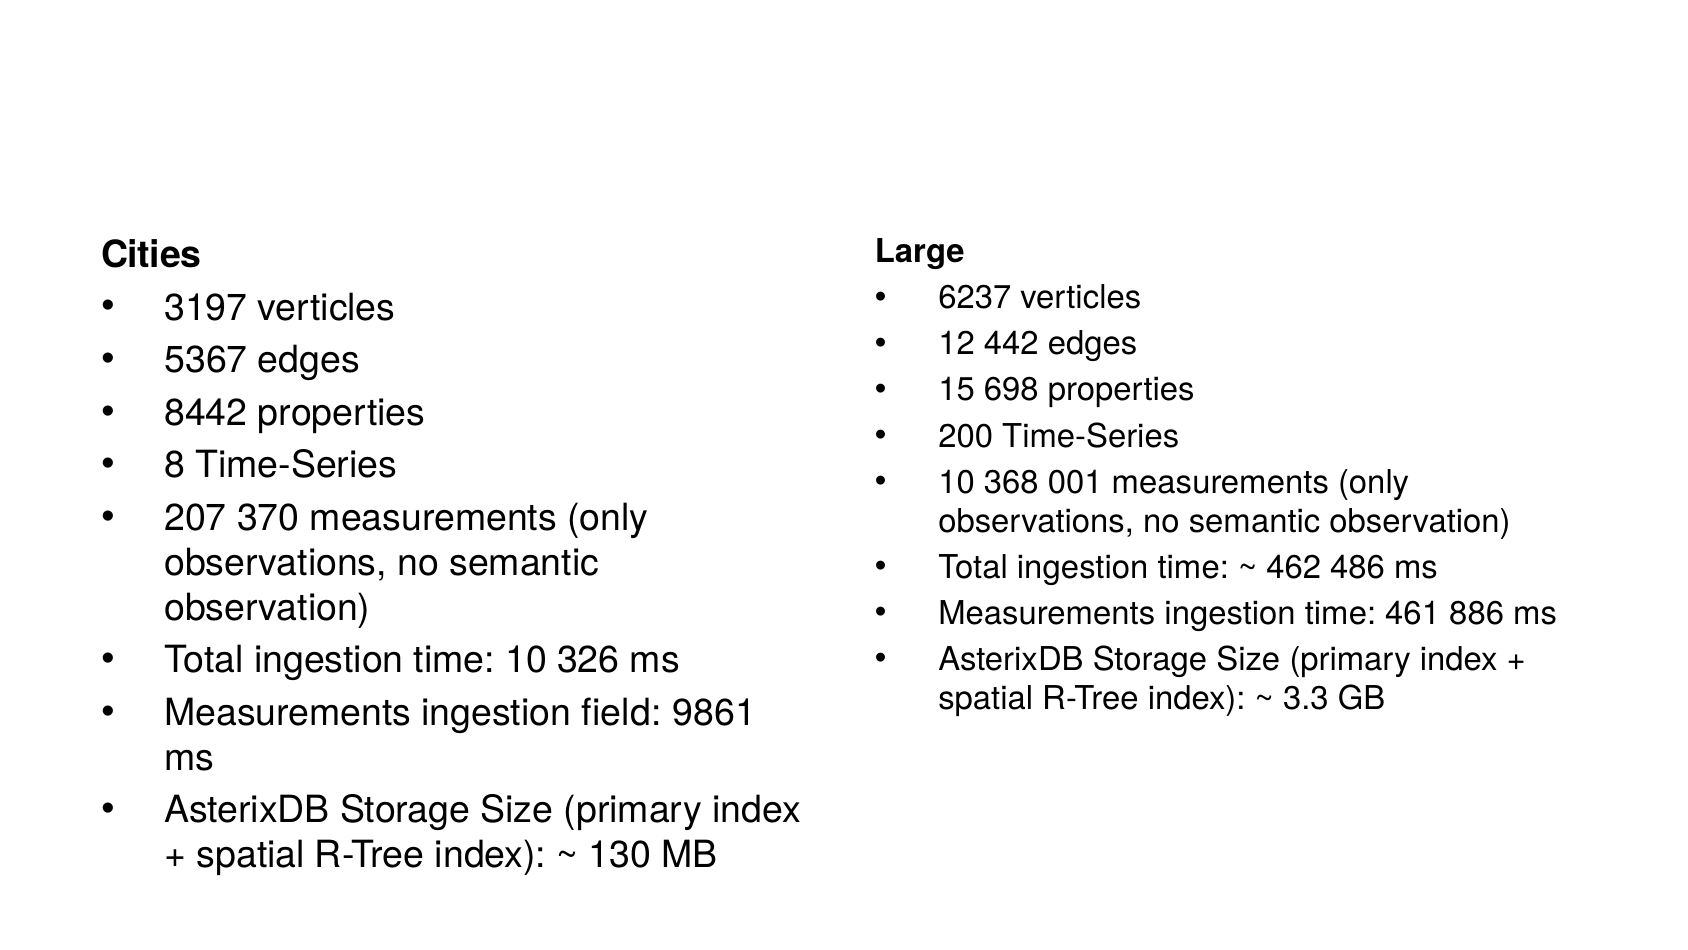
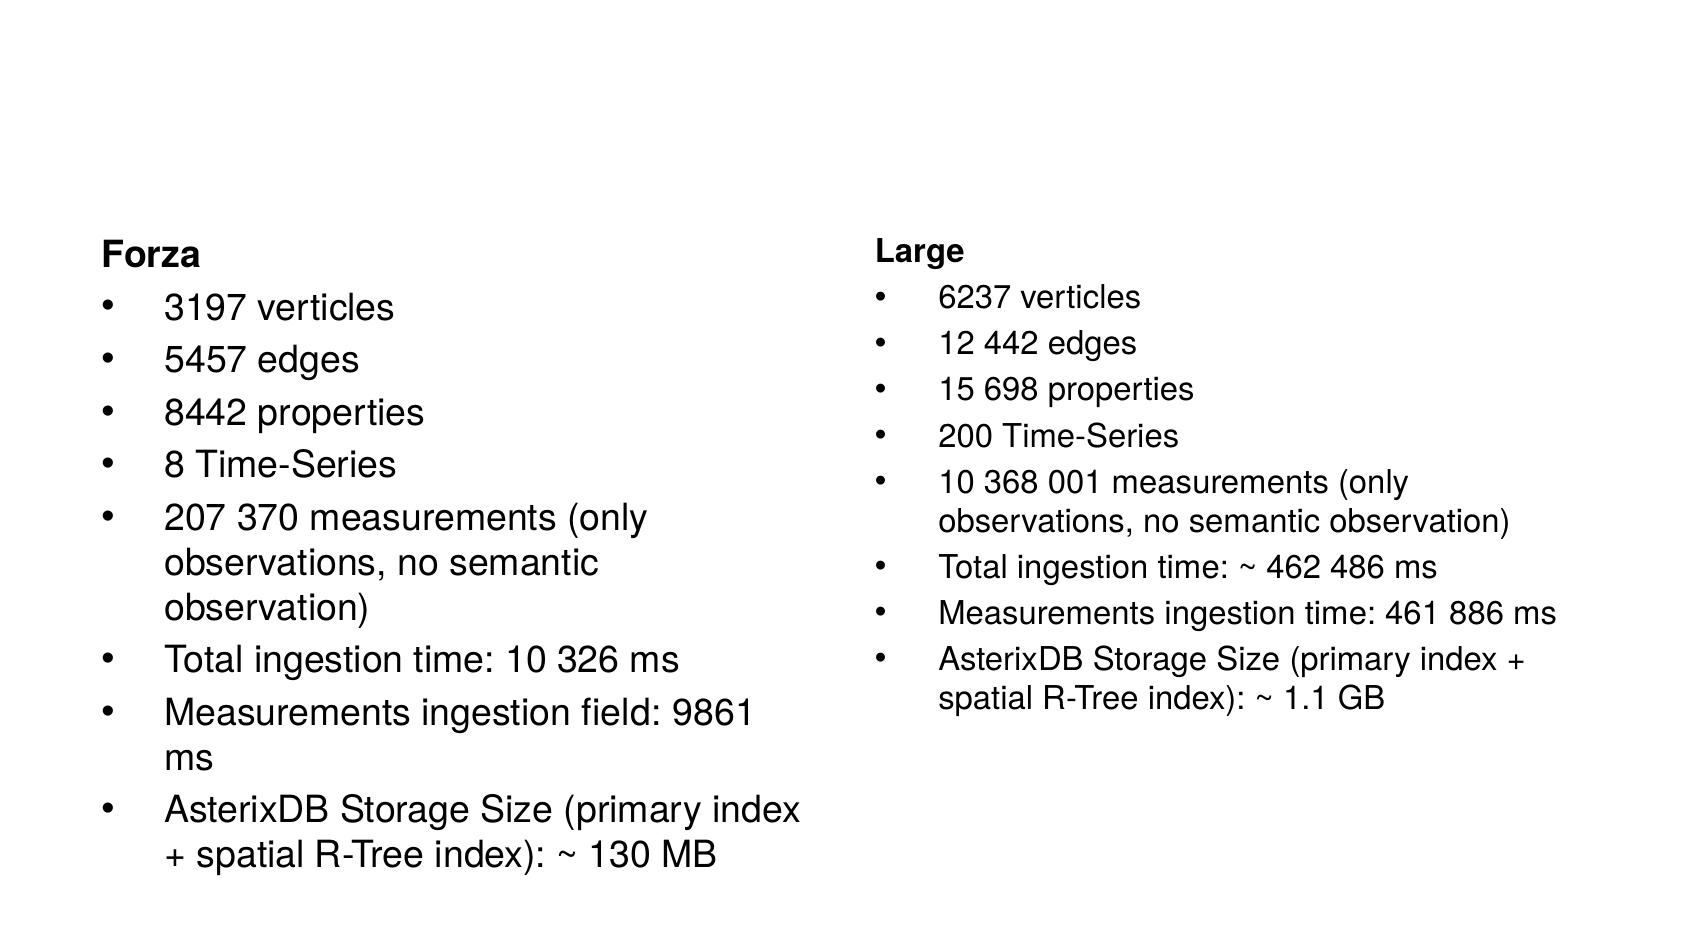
Cities: Cities -> Forza
5367: 5367 -> 5457
3.3: 3.3 -> 1.1
